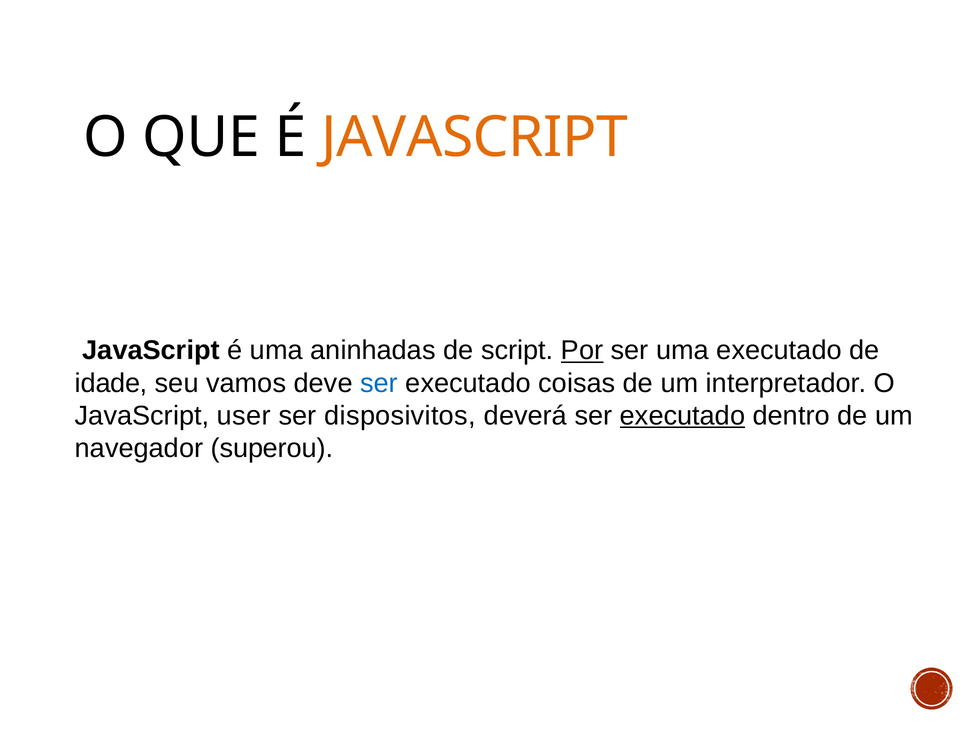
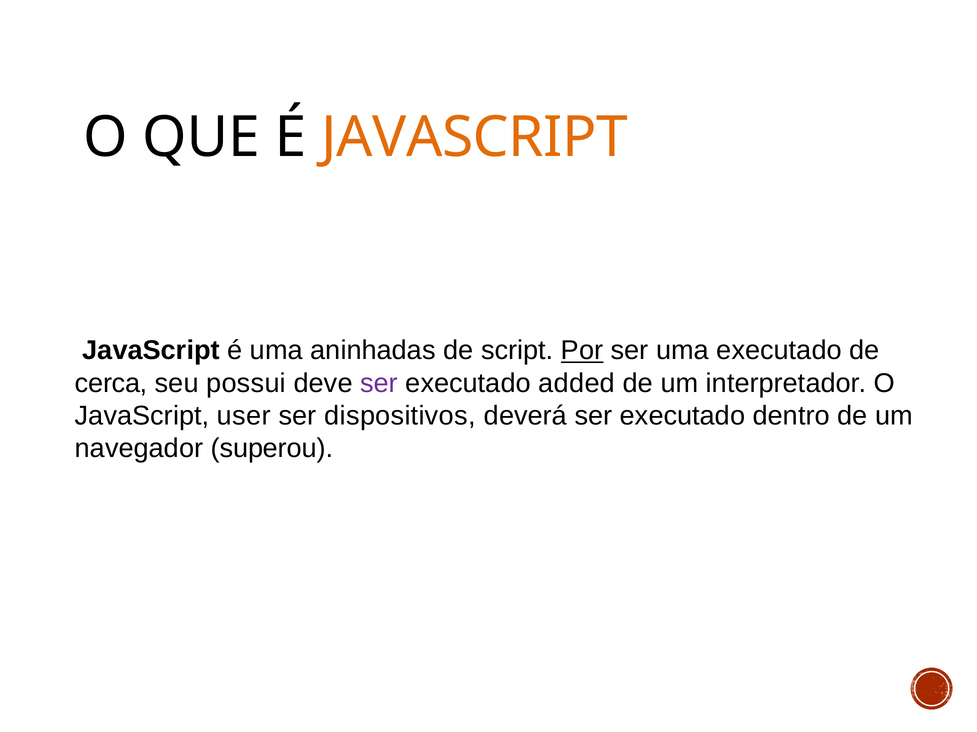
idade: idade -> cerca
vamos: vamos -> possui
ser at (379, 383) colour: blue -> purple
coisas: coisas -> added
disposivitos: disposivitos -> dispositivos
executado at (682, 416) underline: present -> none
